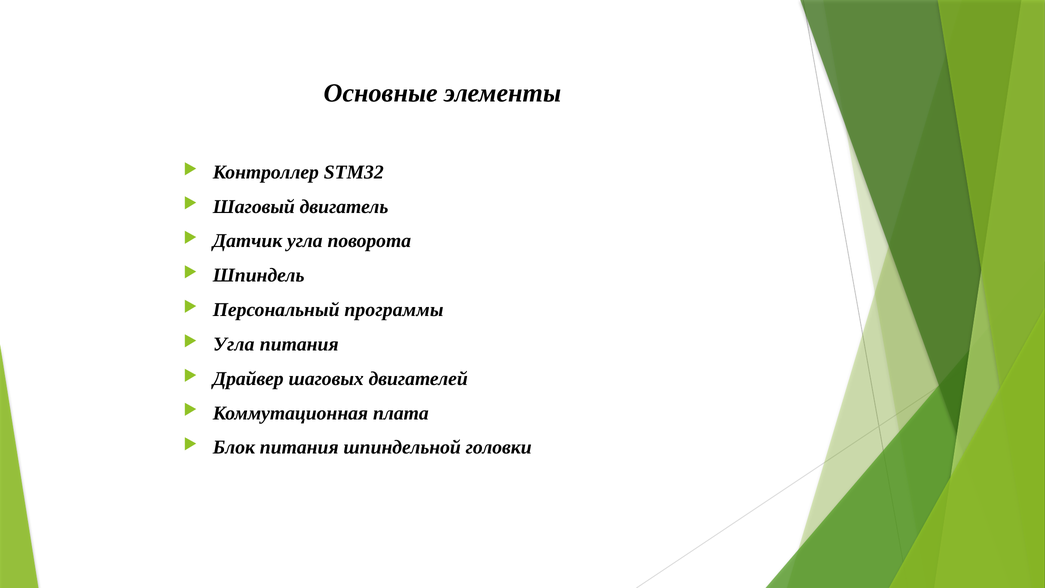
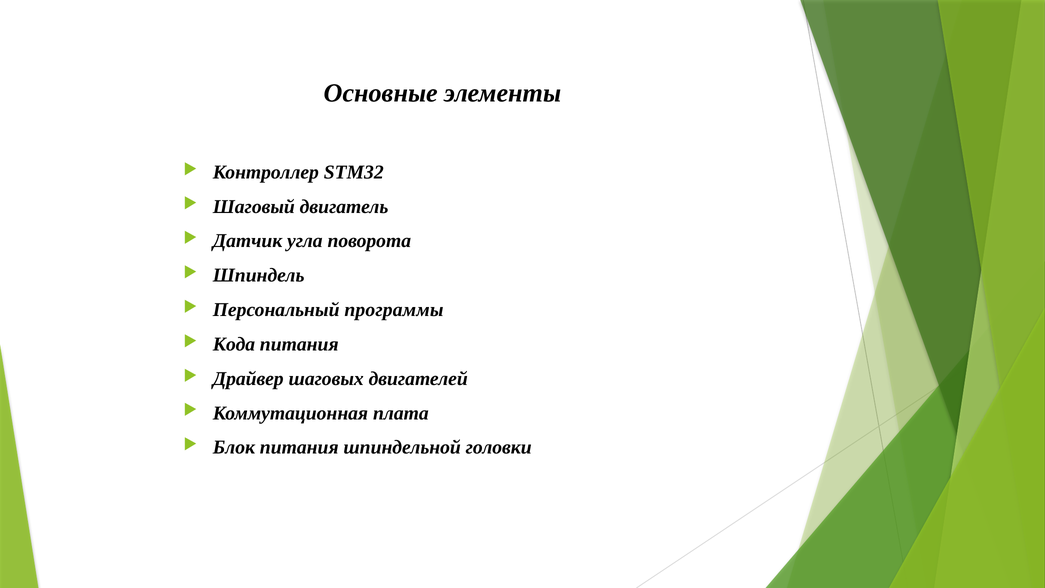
Угла at (234, 344): Угла -> Кода
